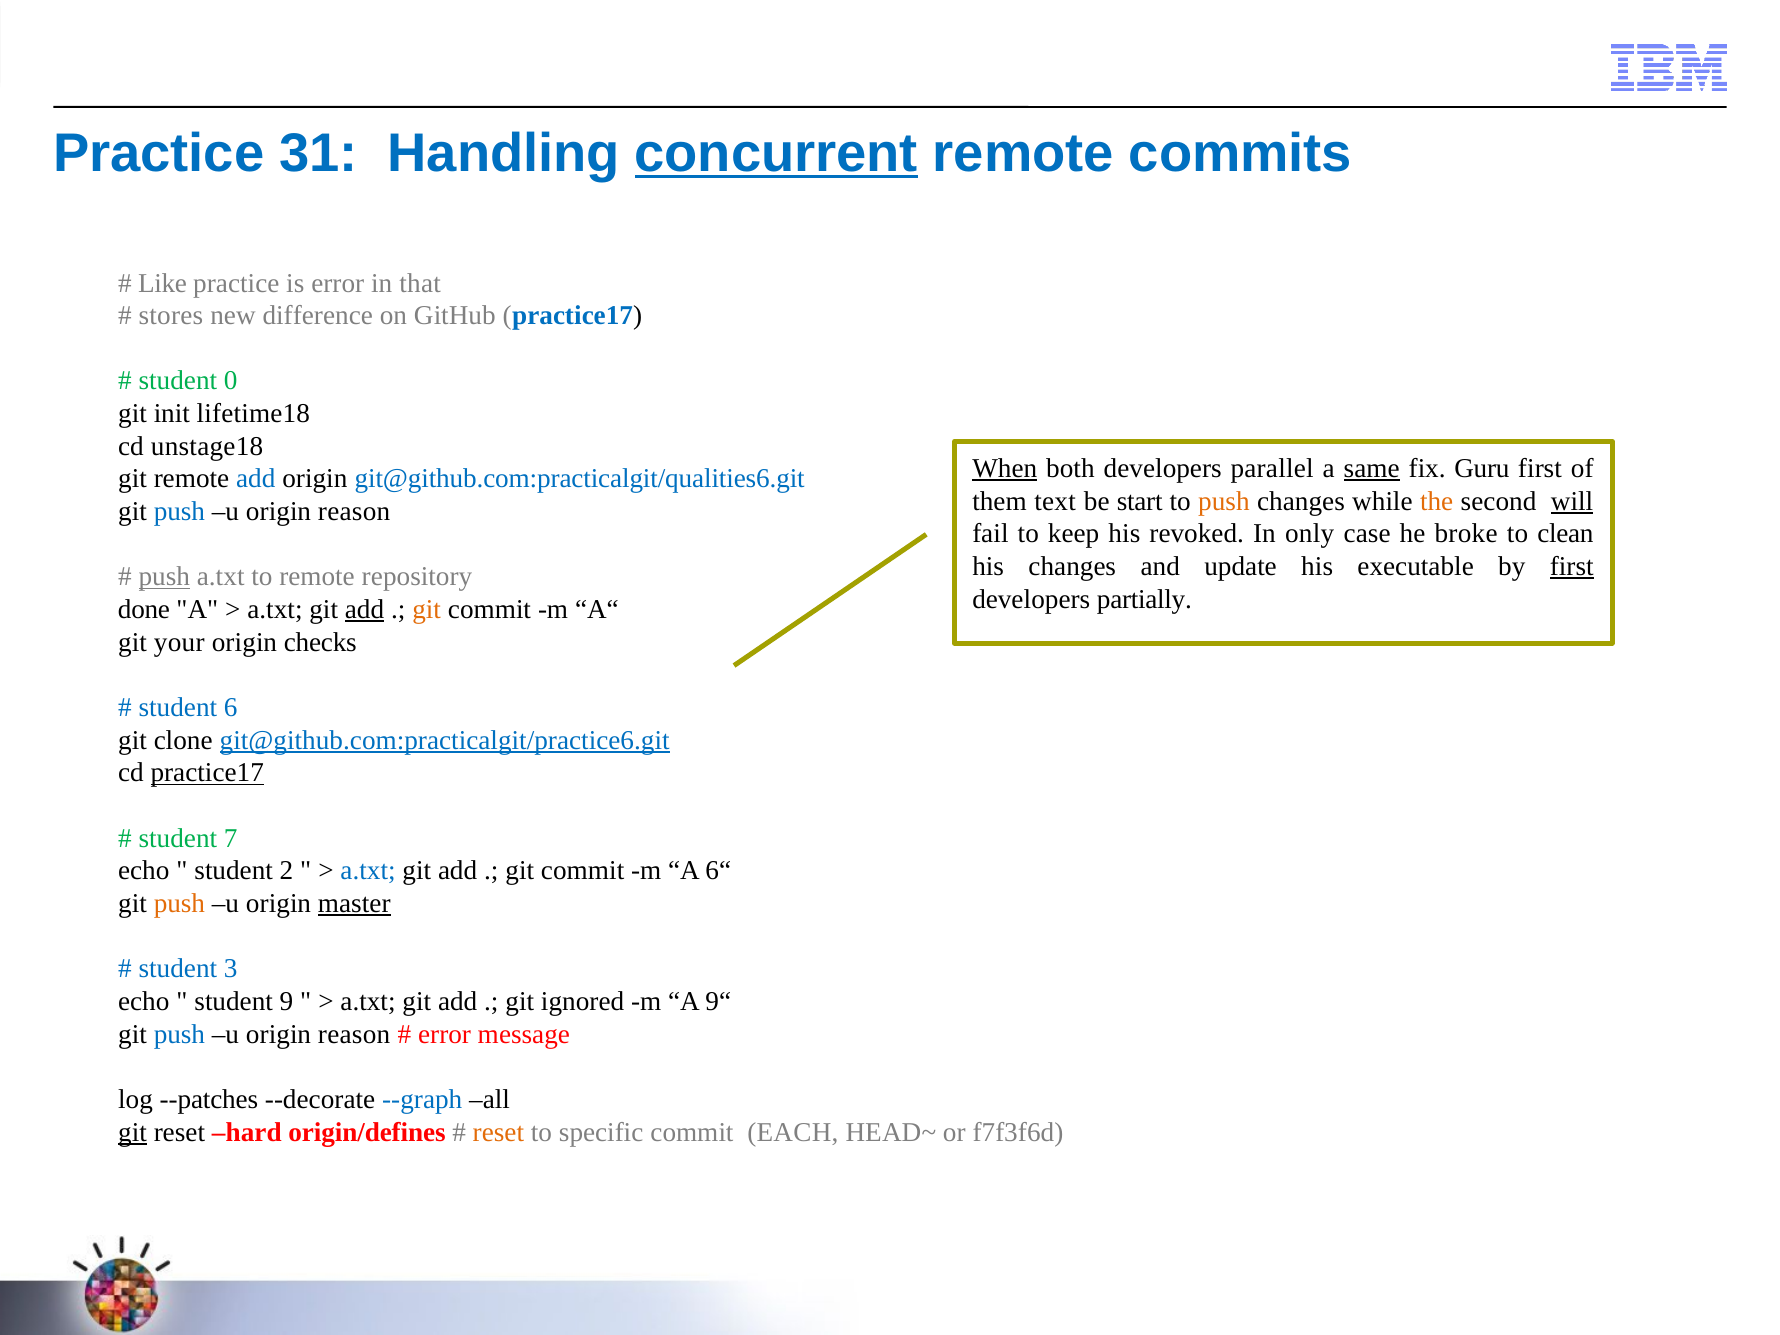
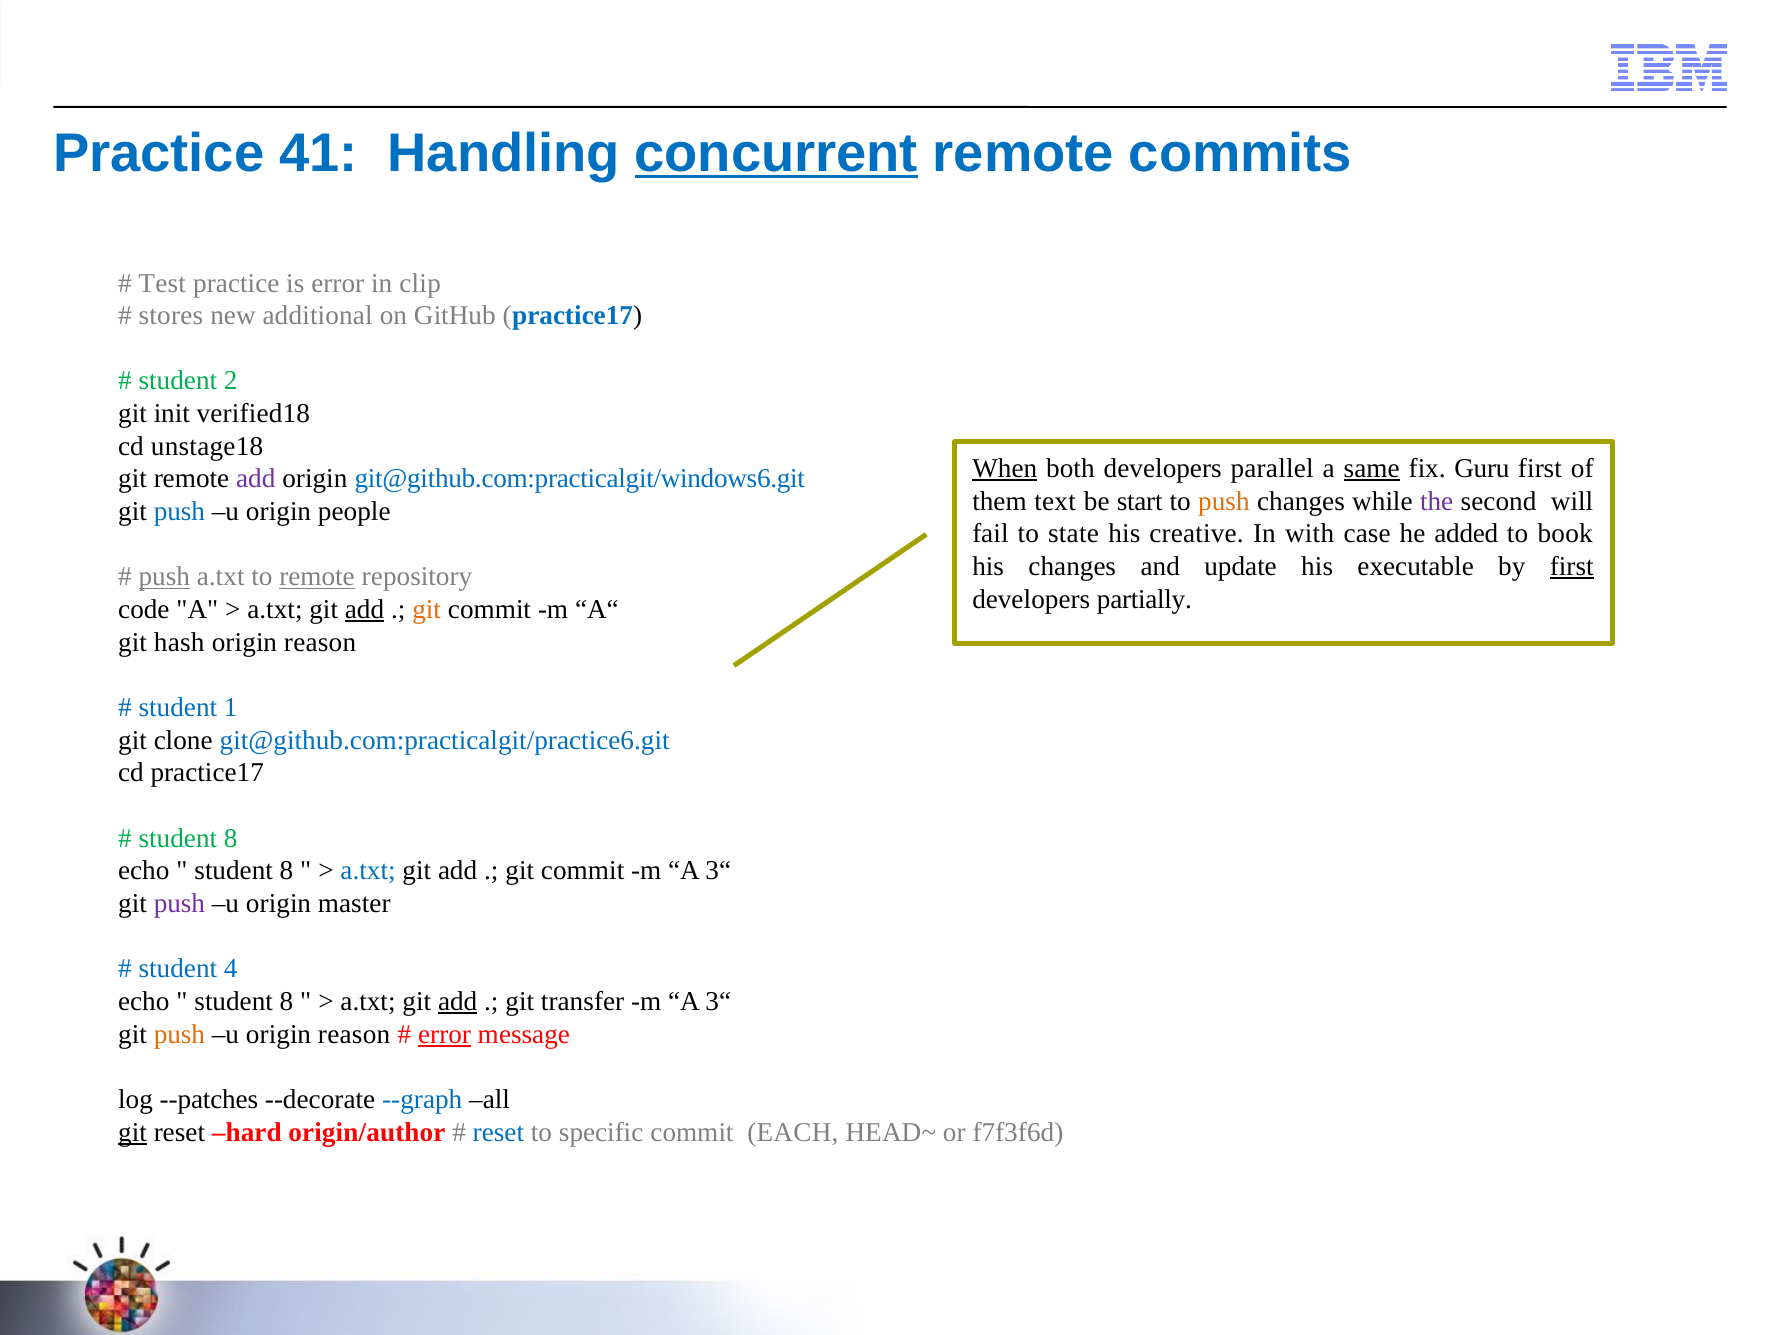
31: 31 -> 41
Like: Like -> Test
that: that -> clip
difference: difference -> additional
0: 0 -> 2
lifetime18: lifetime18 -> verified18
add at (256, 479) colour: blue -> purple
git@github.com:practicalgit/qualities6.git: git@github.com:practicalgit/qualities6.git -> git@github.com:practicalgit/windows6.git
the colour: orange -> purple
will underline: present -> none
reason at (354, 512): reason -> people
keep: keep -> state
revoked: revoked -> creative
only: only -> with
broke: broke -> added
clean: clean -> book
remote at (317, 577) underline: none -> present
done: done -> code
your: your -> hash
checks at (320, 642): checks -> reason
6: 6 -> 1
git@github.com:practicalgit/practice6.git underline: present -> none
practice17 at (207, 773) underline: present -> none
7 at (231, 838): 7 -> 8
2 at (286, 871): 2 -> 8
commit m A 6“: 6“ -> 3“
push at (179, 904) colour: orange -> purple
master underline: present -> none
3: 3 -> 4
9 at (286, 1001): 9 -> 8
add at (458, 1001) underline: none -> present
ignored: ignored -> transfer
9“ at (718, 1001): 9“ -> 3“
push at (179, 1034) colour: blue -> orange
error at (445, 1034) underline: none -> present
origin/defines: origin/defines -> origin/author
reset at (498, 1132) colour: orange -> blue
